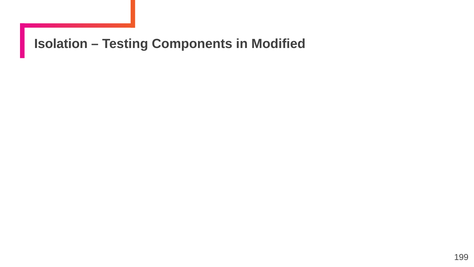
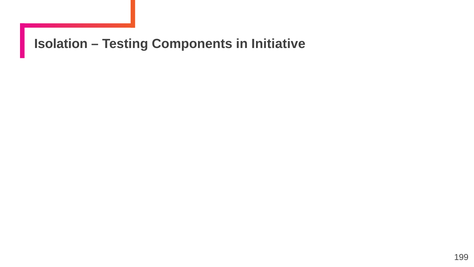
Modified: Modified -> Initiative
